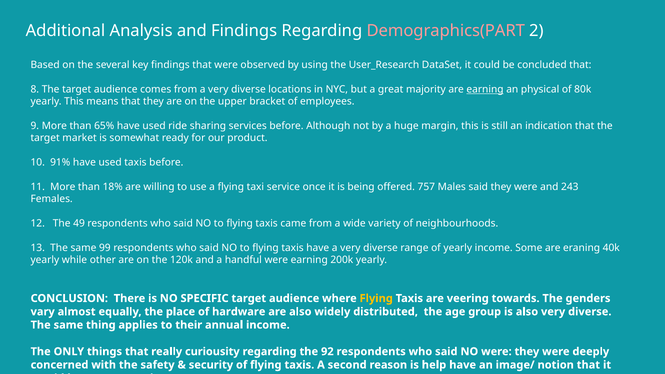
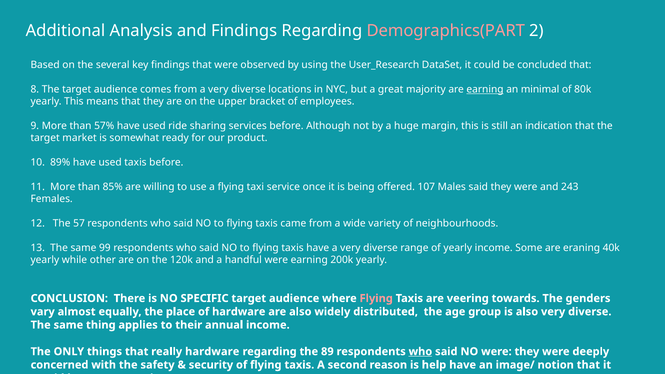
physical: physical -> minimal
65%: 65% -> 57%
91%: 91% -> 89%
18%: 18% -> 85%
757: 757 -> 107
49: 49 -> 57
Flying at (376, 298) colour: yellow -> pink
really curiousity: curiousity -> hardware
92: 92 -> 89
who at (420, 352) underline: none -> present
